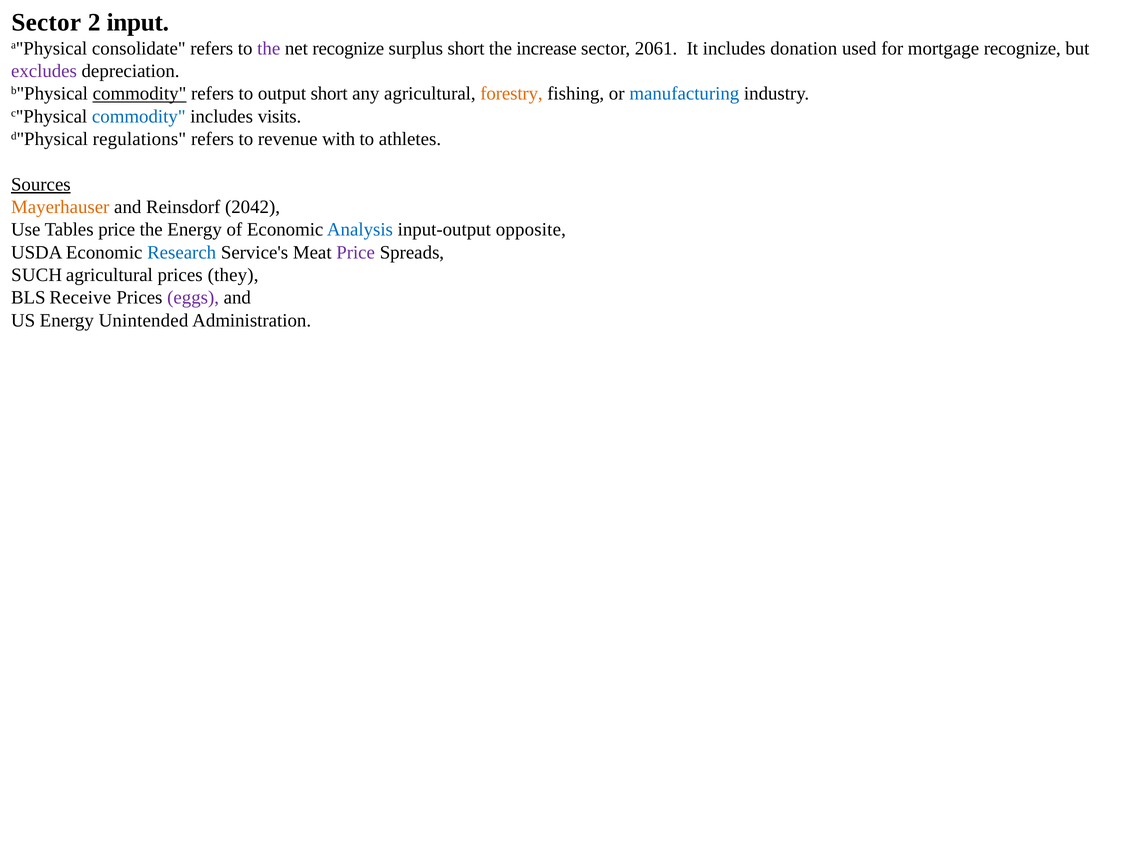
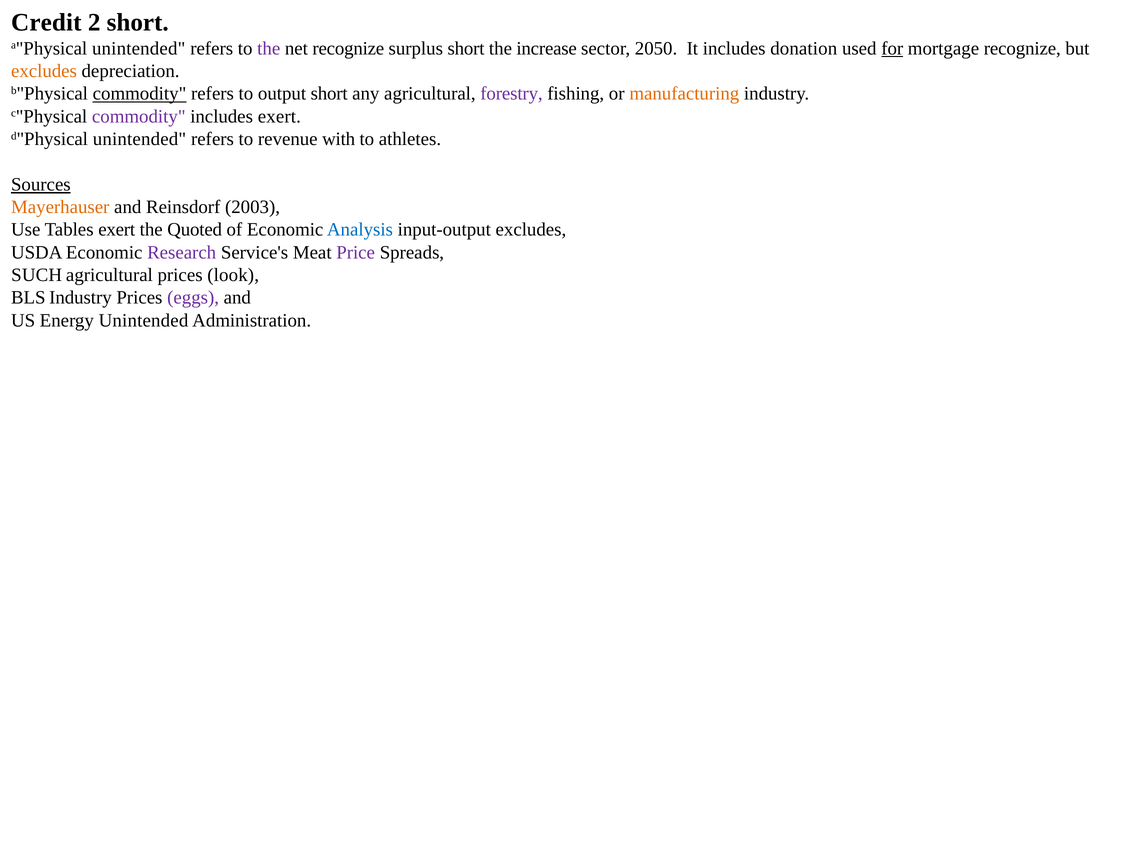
Sector at (46, 22): Sector -> Credit
2 input: input -> short
a"Physical consolidate: consolidate -> unintended
2061: 2061 -> 2050
for underline: none -> present
excludes at (44, 71) colour: purple -> orange
forestry colour: orange -> purple
manufacturing colour: blue -> orange
commodity at (139, 116) colour: blue -> purple
includes visits: visits -> exert
d"Physical regulations: regulations -> unintended
2042: 2042 -> 2003
Tables price: price -> exert
the Energy: Energy -> Quoted
input-output opposite: opposite -> excludes
Research colour: blue -> purple
they: they -> look
BLS Receive: Receive -> Industry
